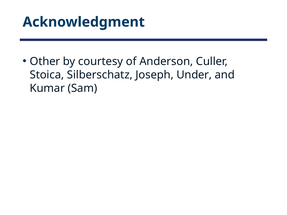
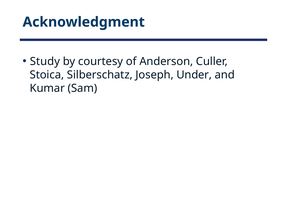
Other: Other -> Study
